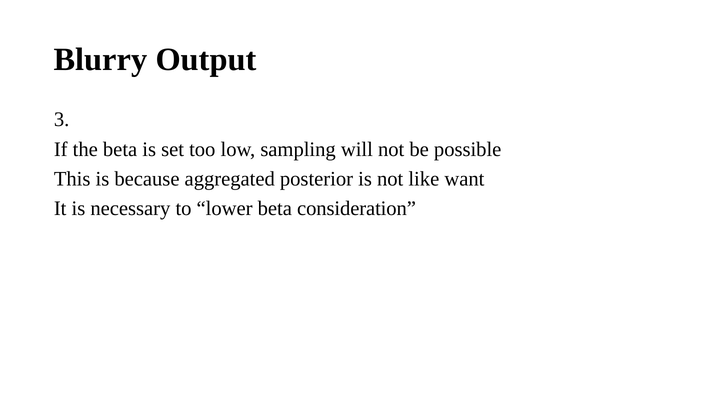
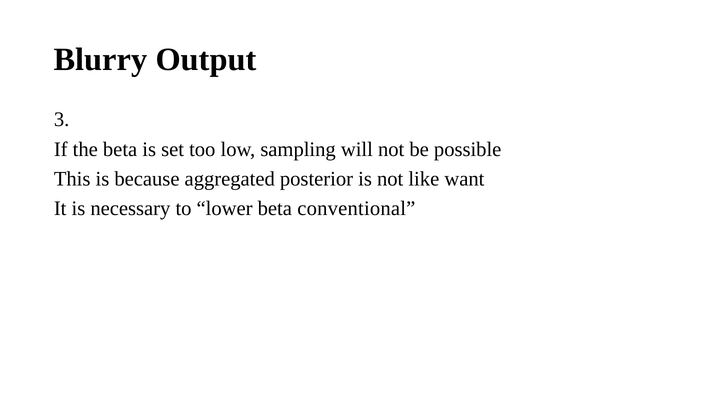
consideration: consideration -> conventional
